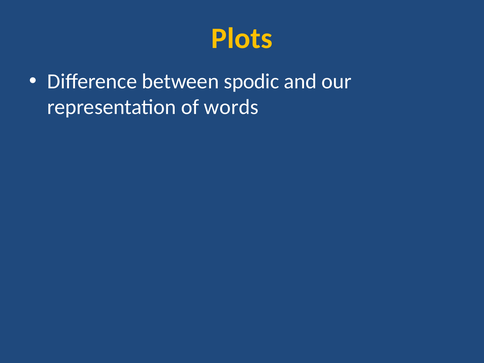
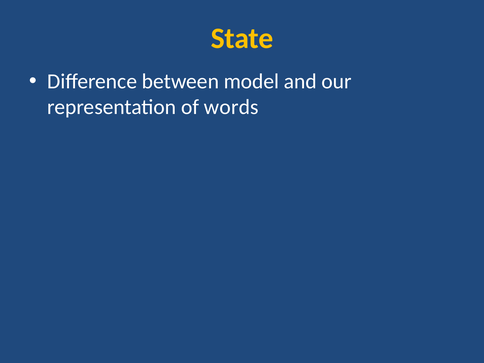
Plots: Plots -> State
spodic: spodic -> model
